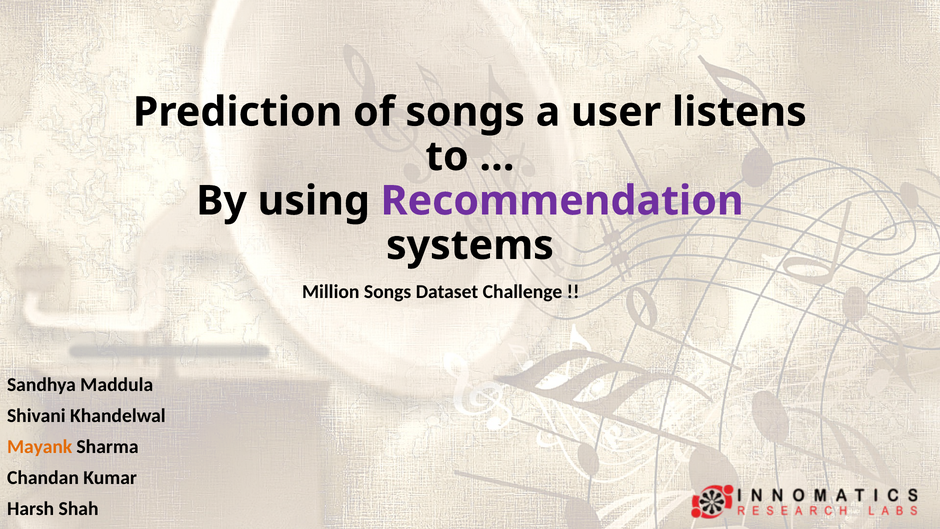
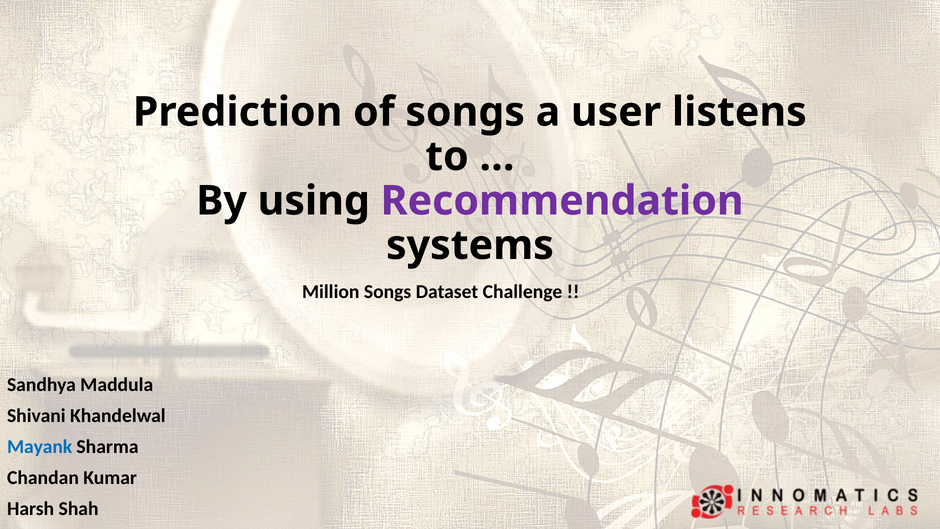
Mayank colour: orange -> blue
